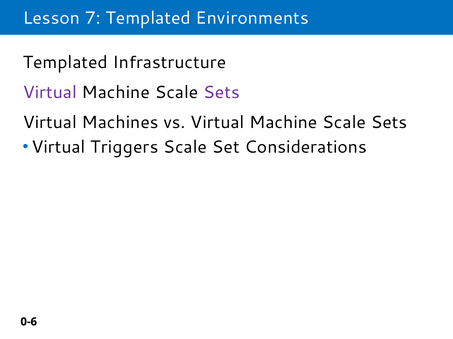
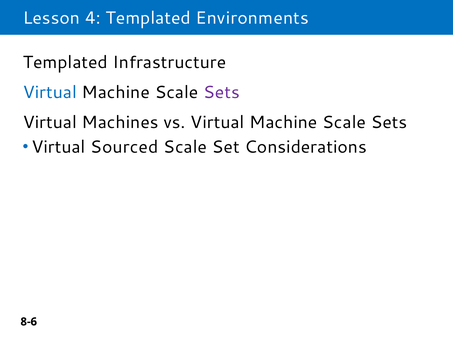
7: 7 -> 4
Virtual at (50, 92) colour: purple -> blue
Triggers: Triggers -> Sourced
0-6: 0-6 -> 8-6
